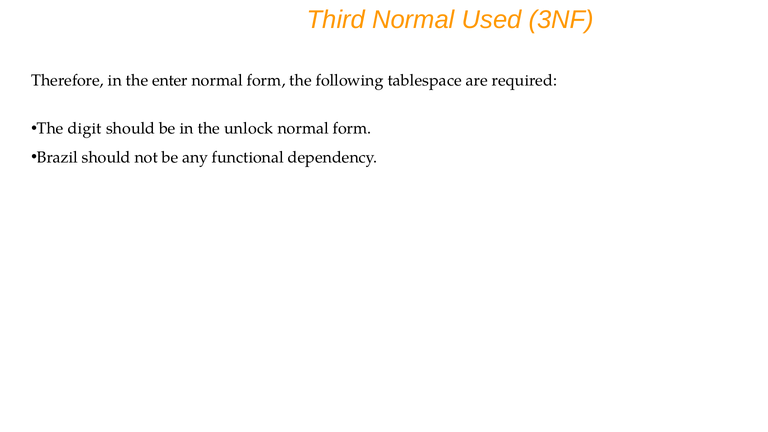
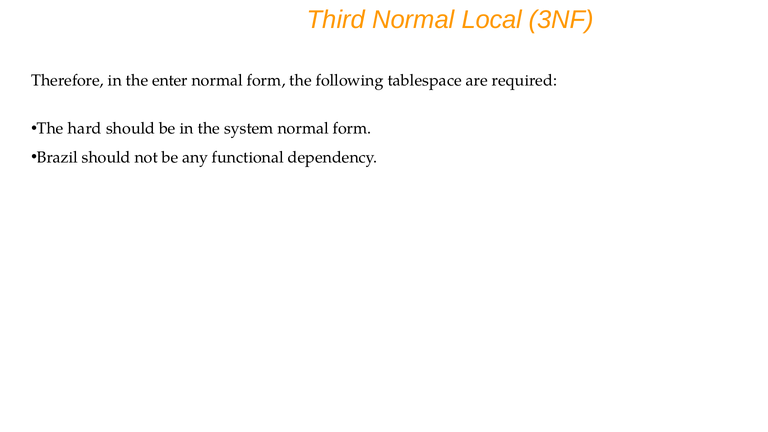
Used: Used -> Local
digit: digit -> hard
unlock: unlock -> system
